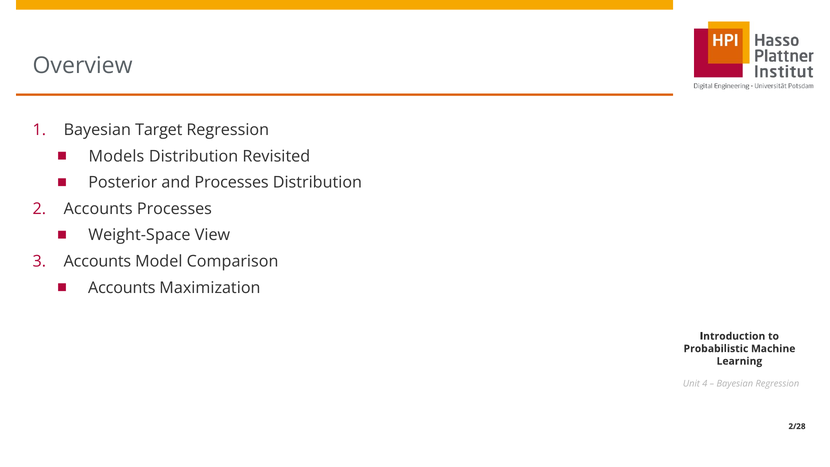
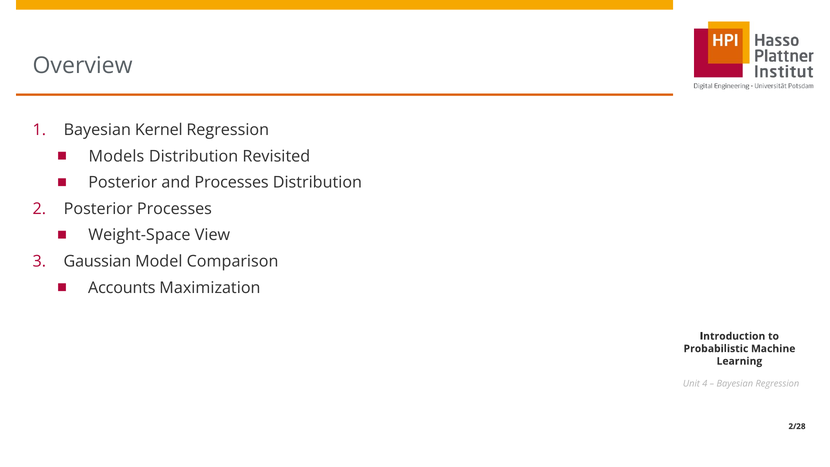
Target: Target -> Kernel
Accounts at (98, 209): Accounts -> Posterior
Accounts at (97, 261): Accounts -> Gaussian
